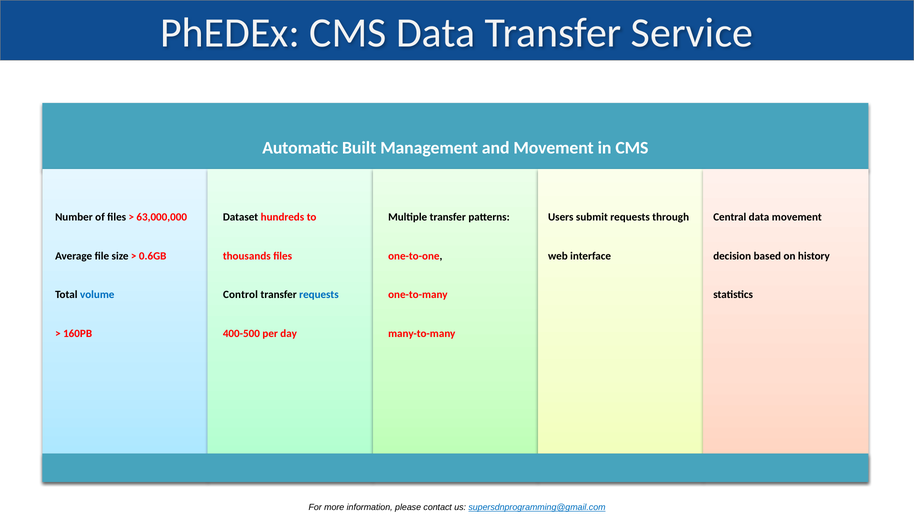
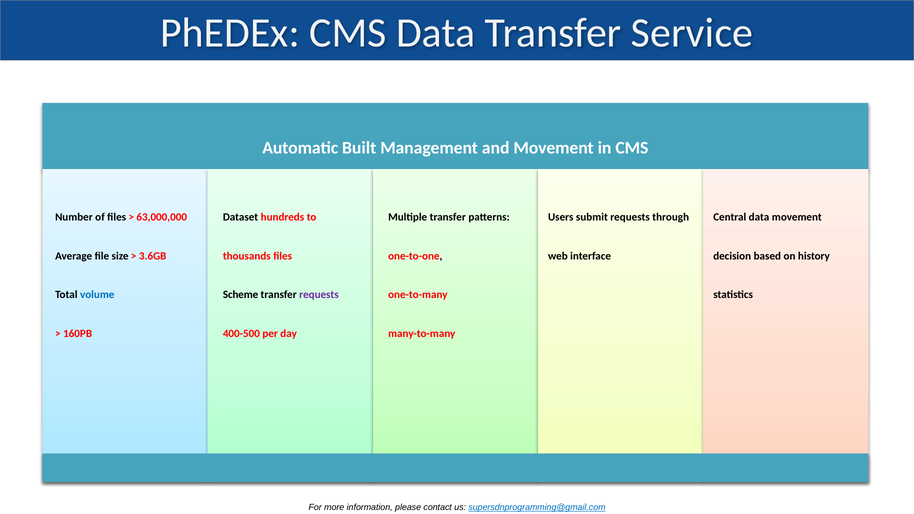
0.6GB: 0.6GB -> 3.6GB
Control: Control -> Scheme
requests at (319, 295) colour: blue -> purple
